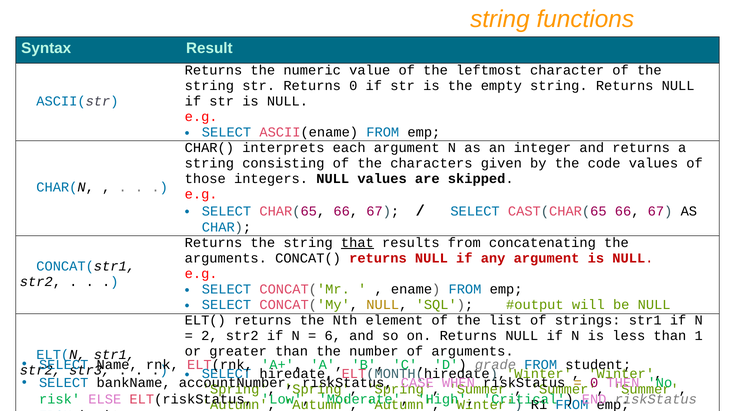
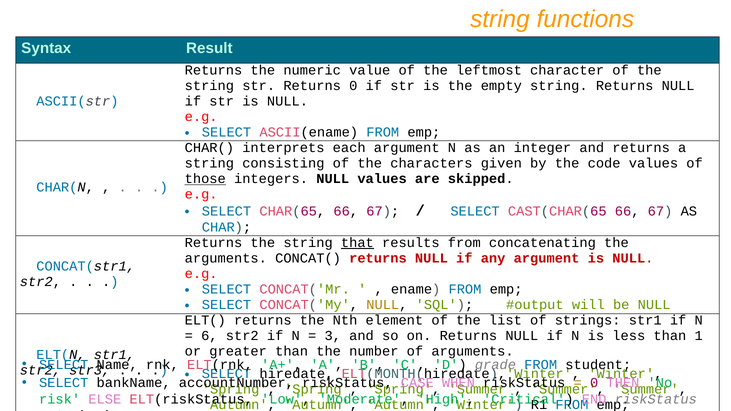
those underline: none -> present
2: 2 -> 6
6: 6 -> 3
